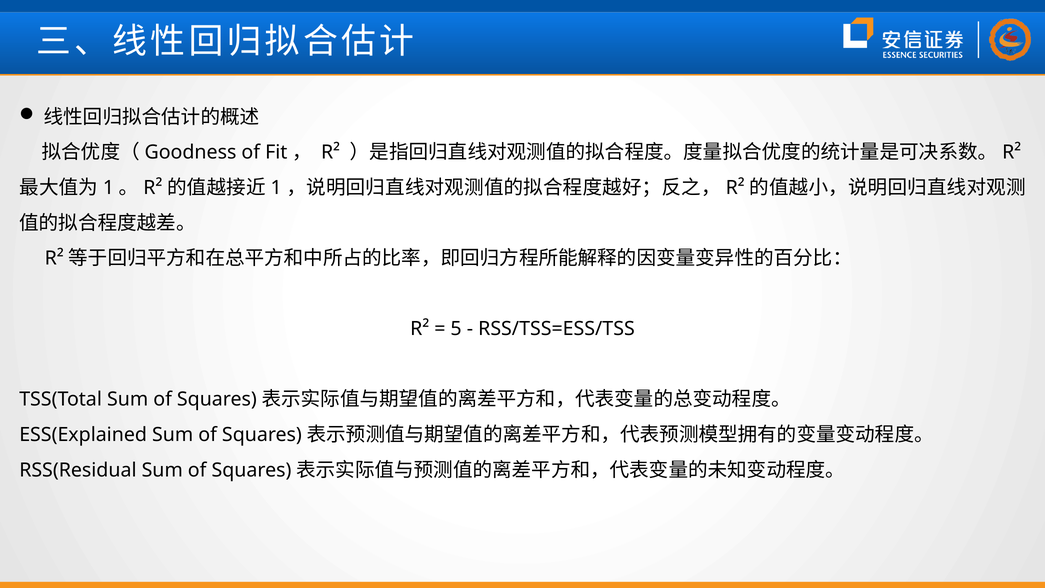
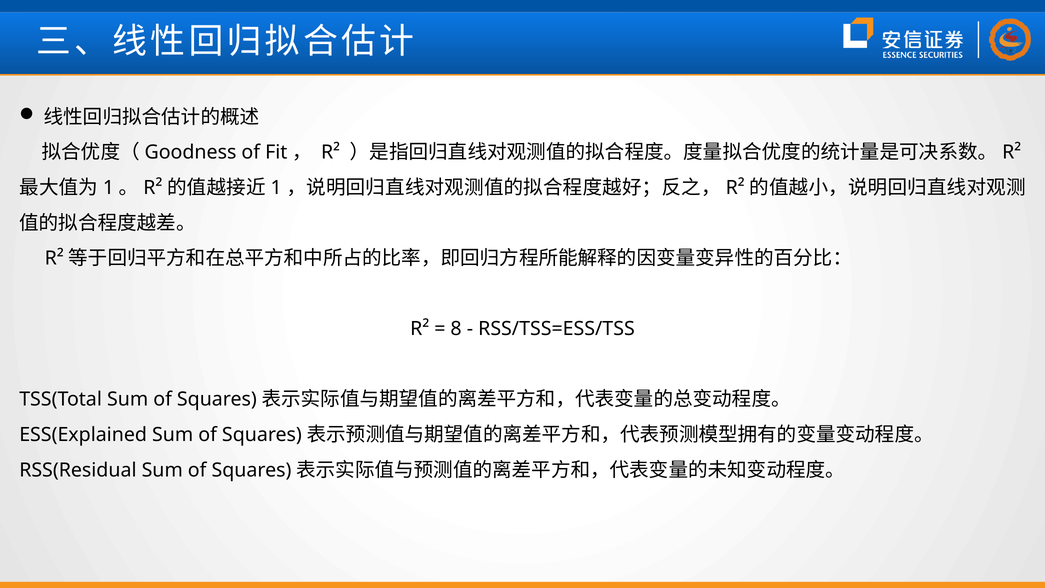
5: 5 -> 8
